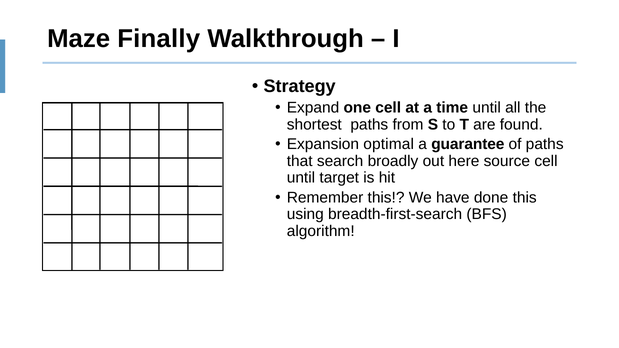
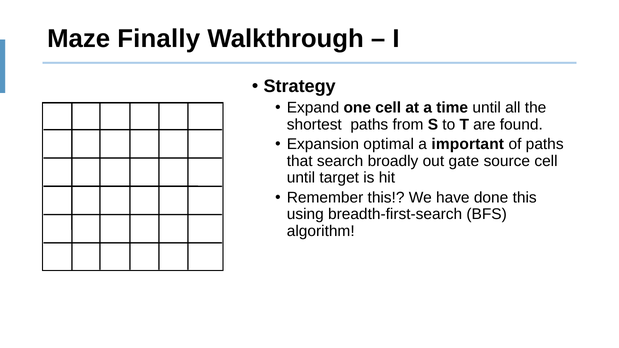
guarantee: guarantee -> important
here: here -> gate
